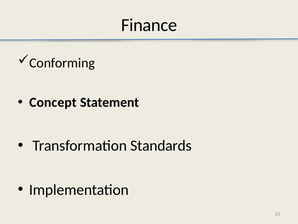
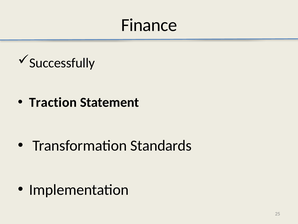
Conforming: Conforming -> Successfully
Concept: Concept -> Traction
